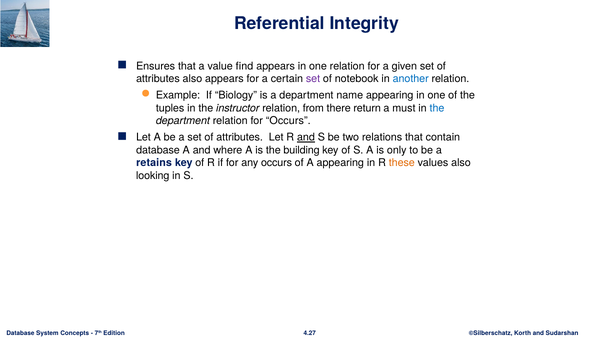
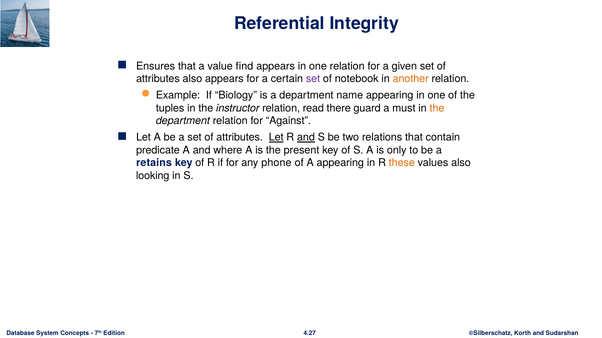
another colour: blue -> orange
from: from -> read
return: return -> guard
the at (437, 108) colour: blue -> orange
for Occurs: Occurs -> Against
Let at (276, 138) underline: none -> present
database at (158, 150): database -> predicate
building: building -> present
any occurs: occurs -> phone
